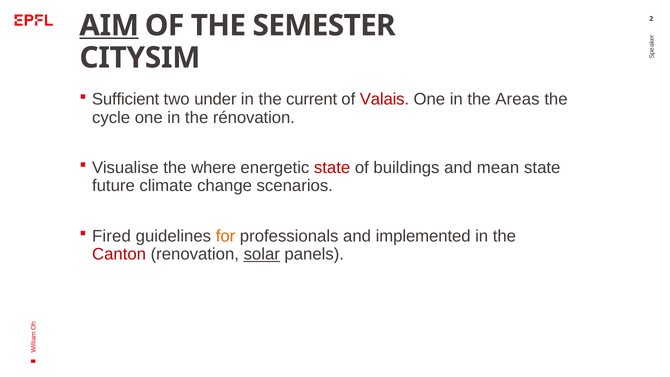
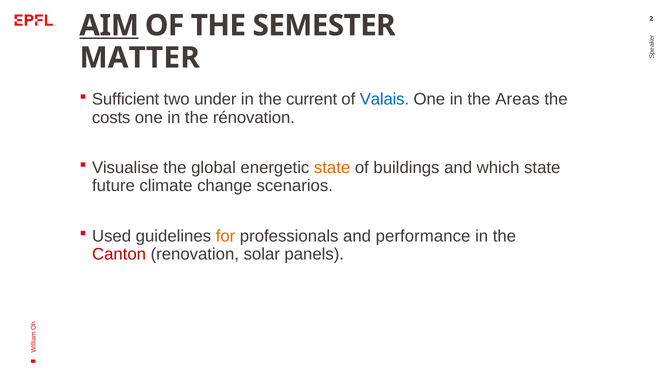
CITYSIM: CITYSIM -> MATTER
Valais colour: red -> blue
cycle: cycle -> costs
where: where -> global
state at (332, 168) colour: red -> orange
mean: mean -> which
Fired: Fired -> Used
implemented: implemented -> performance
solar underline: present -> none
